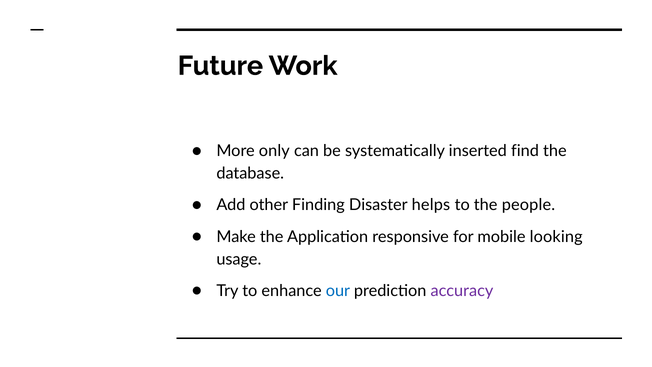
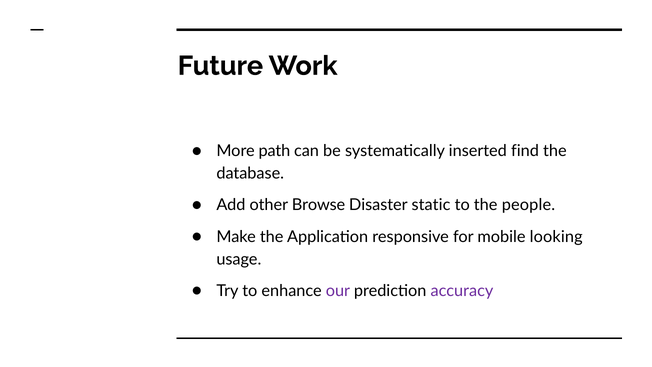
only: only -> path
Finding: Finding -> Browse
helps: helps -> static
our colour: blue -> purple
